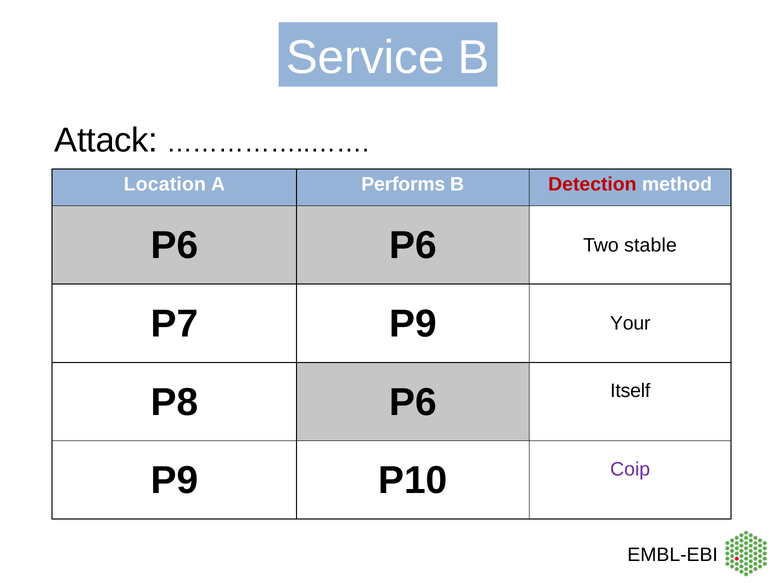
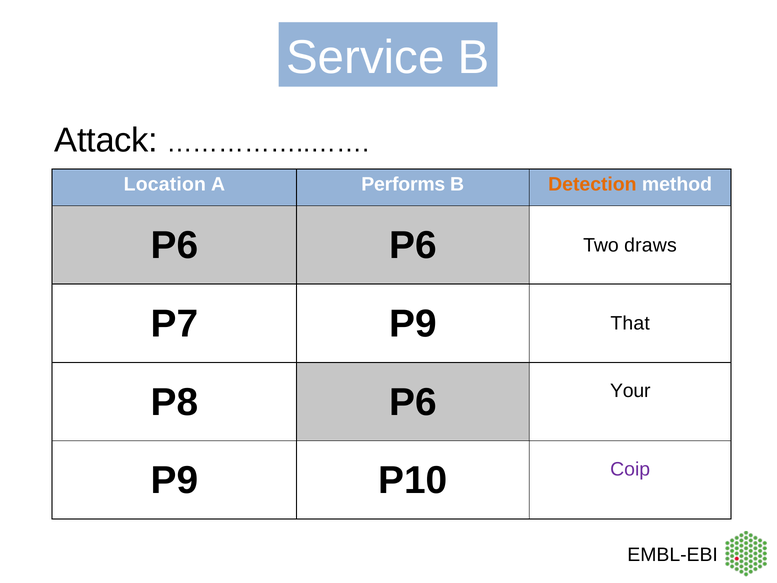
Detection colour: red -> orange
stable: stable -> draws
Your: Your -> That
Itself: Itself -> Your
